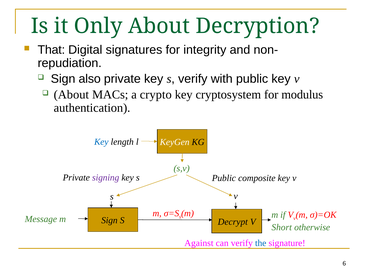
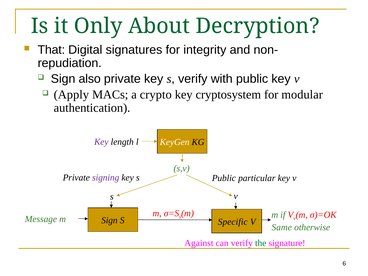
About at (71, 94): About -> Apply
modulus: modulus -> modular
Key at (101, 142) colour: blue -> purple
composite: composite -> particular
Decrypt: Decrypt -> Specific
Short: Short -> Same
the colour: blue -> green
